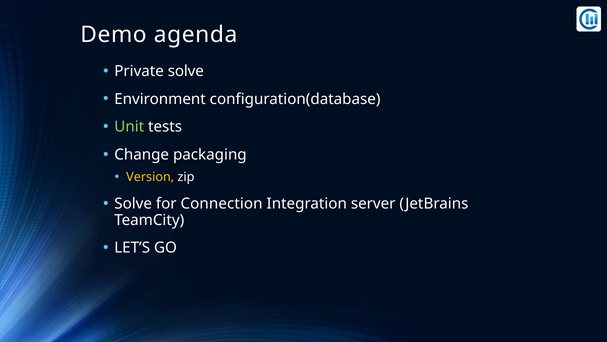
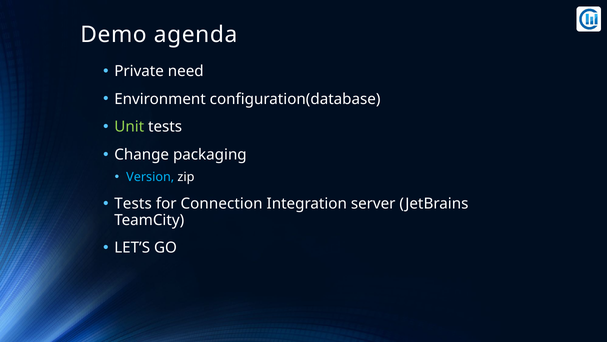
Private solve: solve -> need
Version colour: yellow -> light blue
Solve at (133, 203): Solve -> Tests
